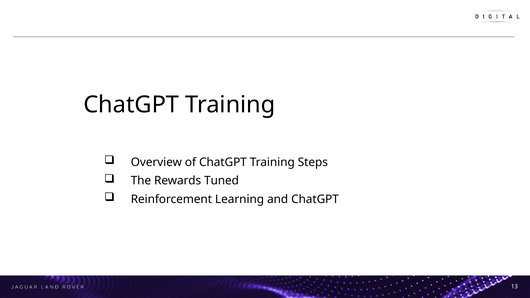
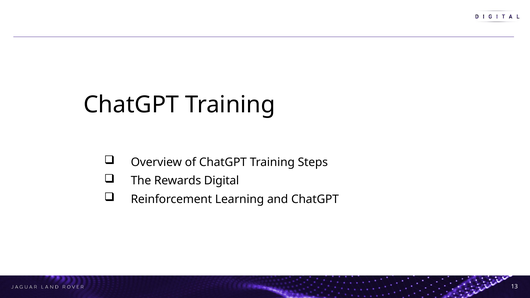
Tuned: Tuned -> Digital
